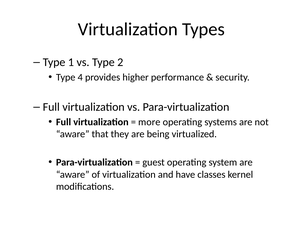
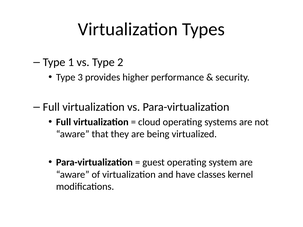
4: 4 -> 3
more: more -> cloud
